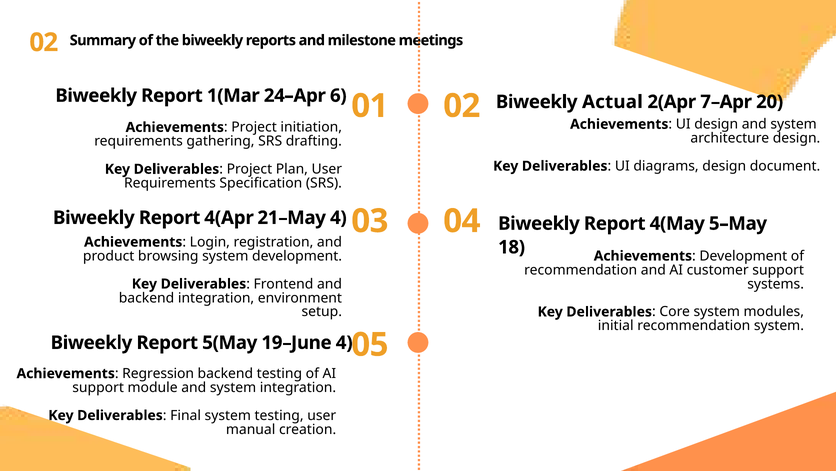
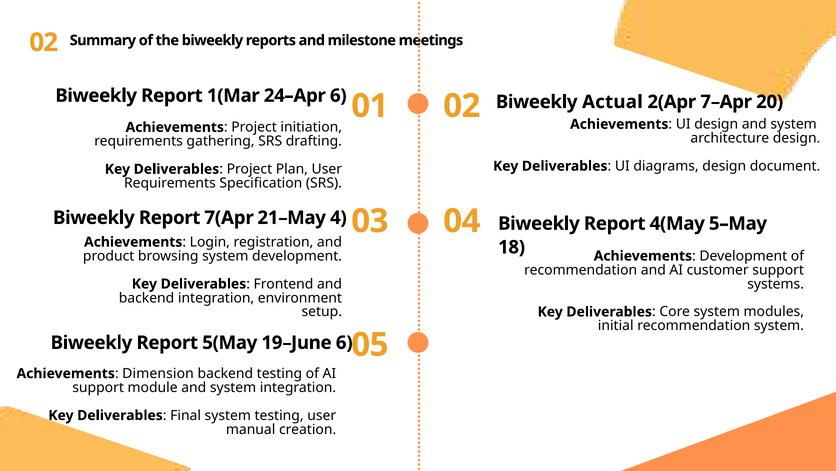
4(Apr: 4(Apr -> 7(Apr
19–June 4: 4 -> 6
Regression: Regression -> Dimension
